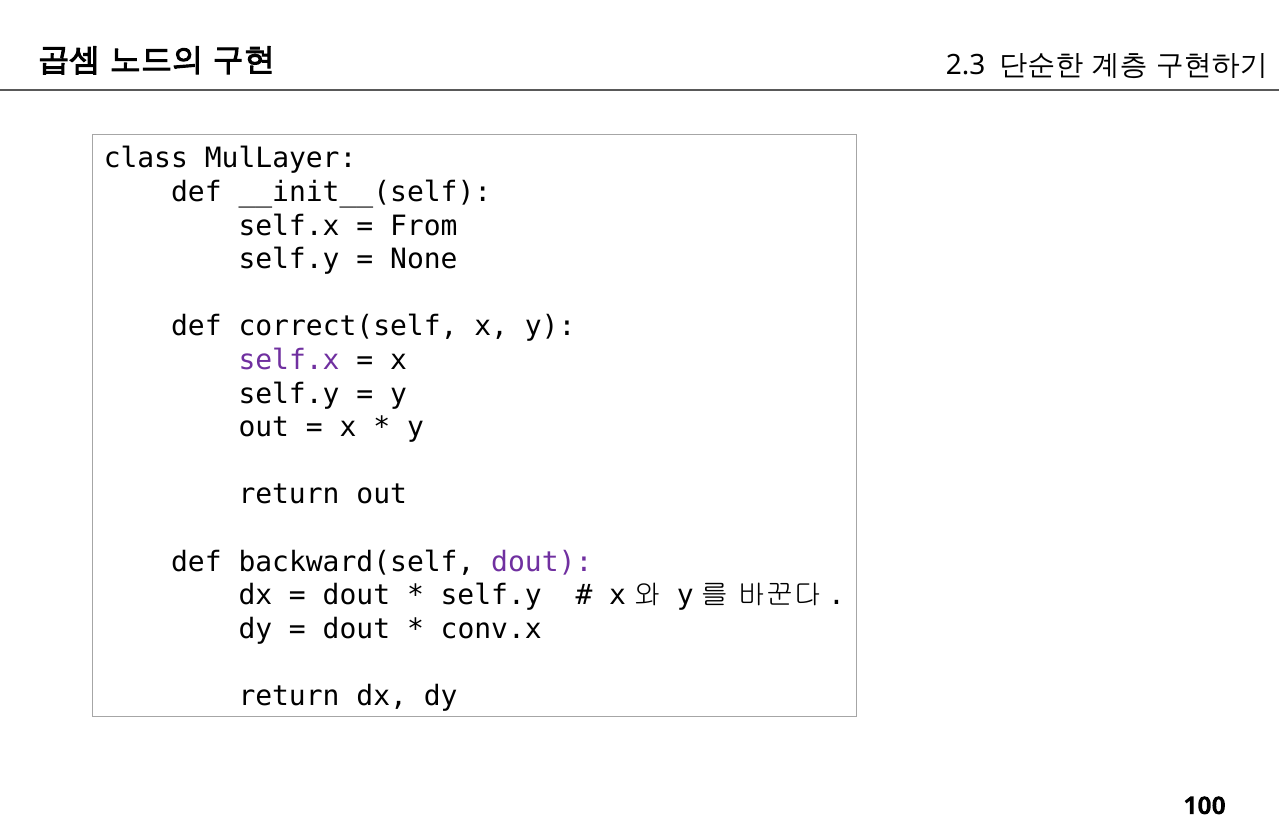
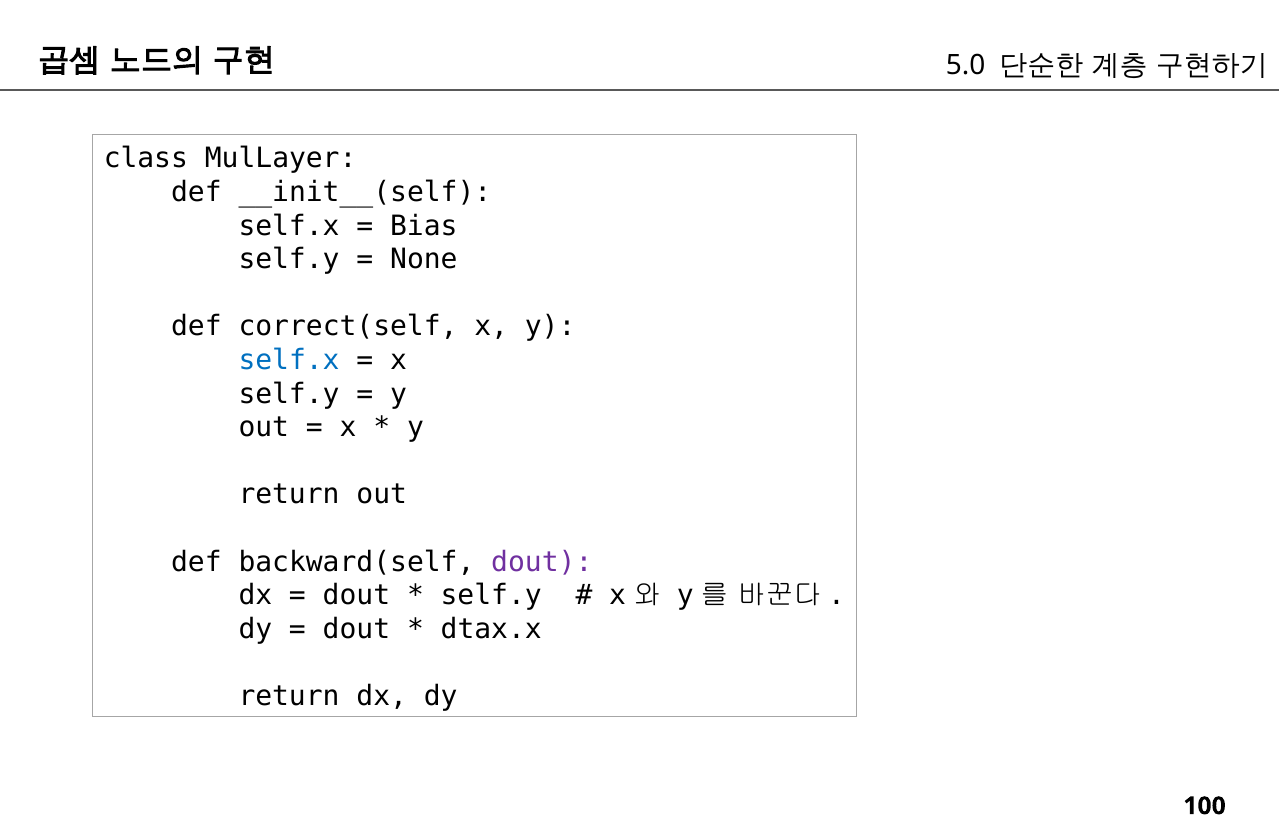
2.3: 2.3 -> 5.0
From: From -> Bias
self.x at (289, 360) colour: purple -> blue
conv.x: conv.x -> dtax.x
